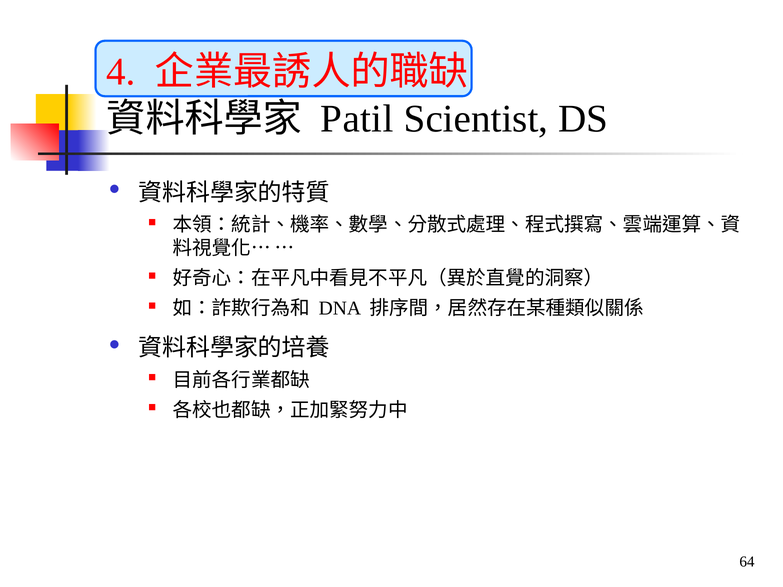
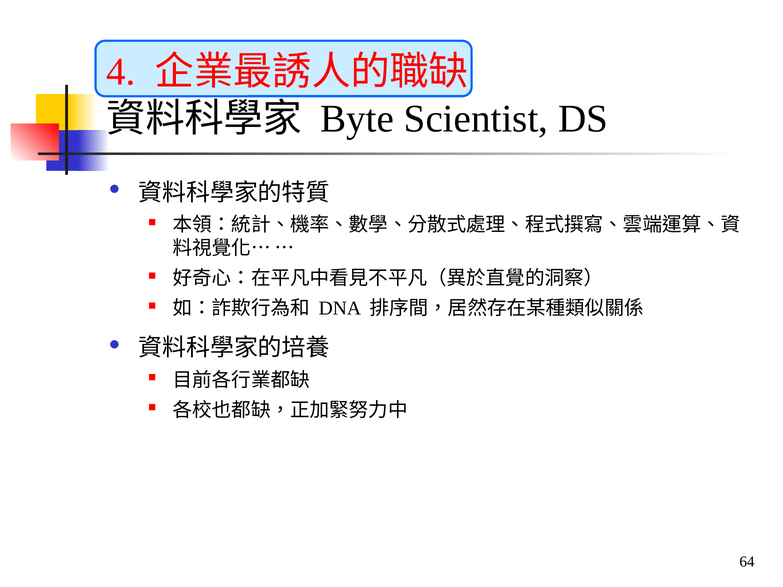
Patil: Patil -> Byte
